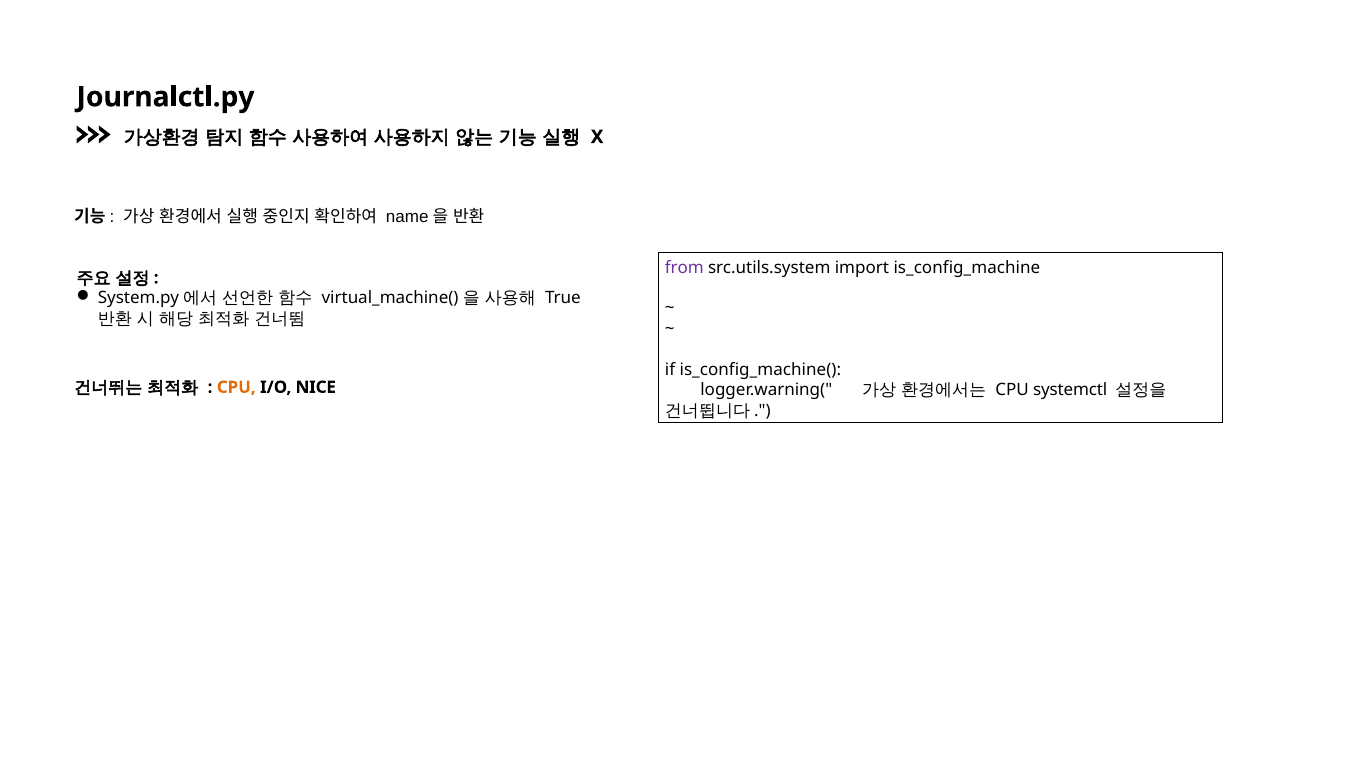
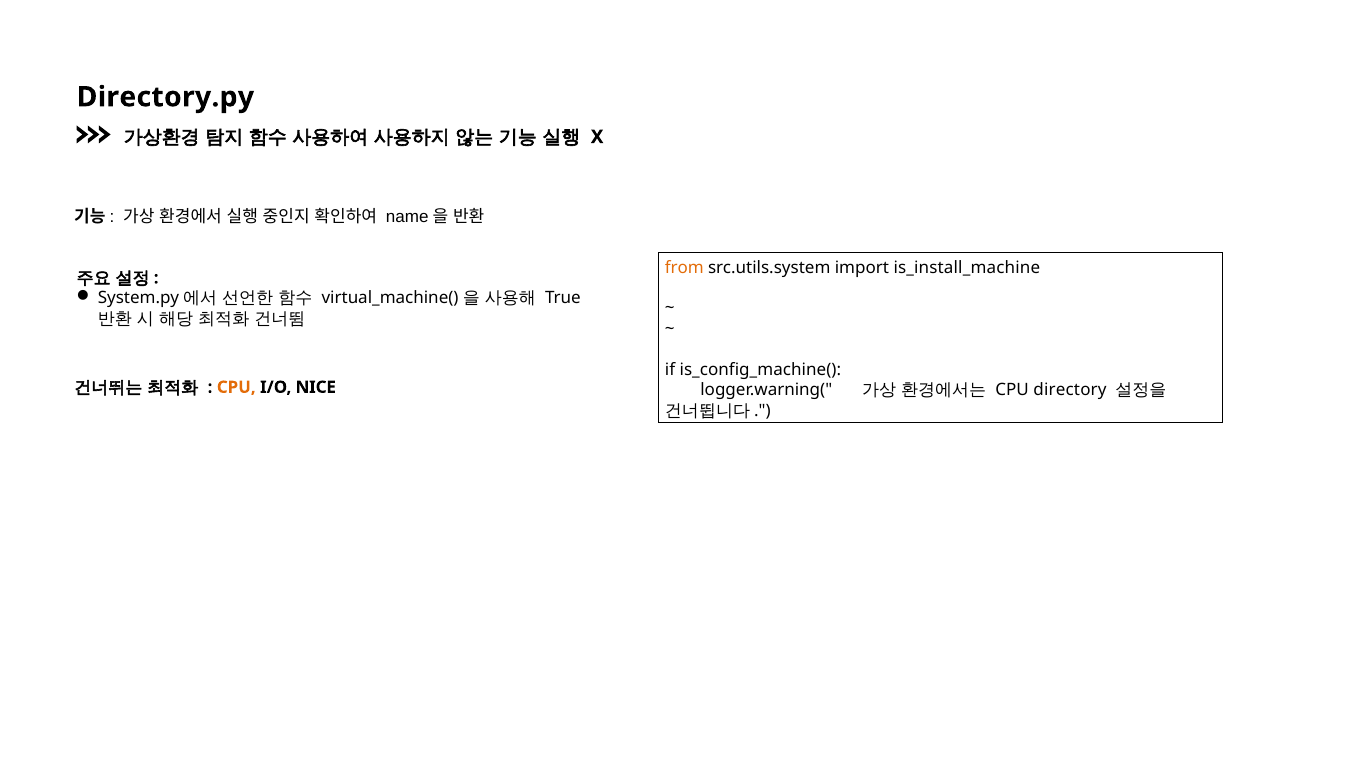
Journalctl.py: Journalctl.py -> Directory.py
from colour: purple -> orange
is_config_machine: is_config_machine -> is_install_machine
systemctl: systemctl -> directory
